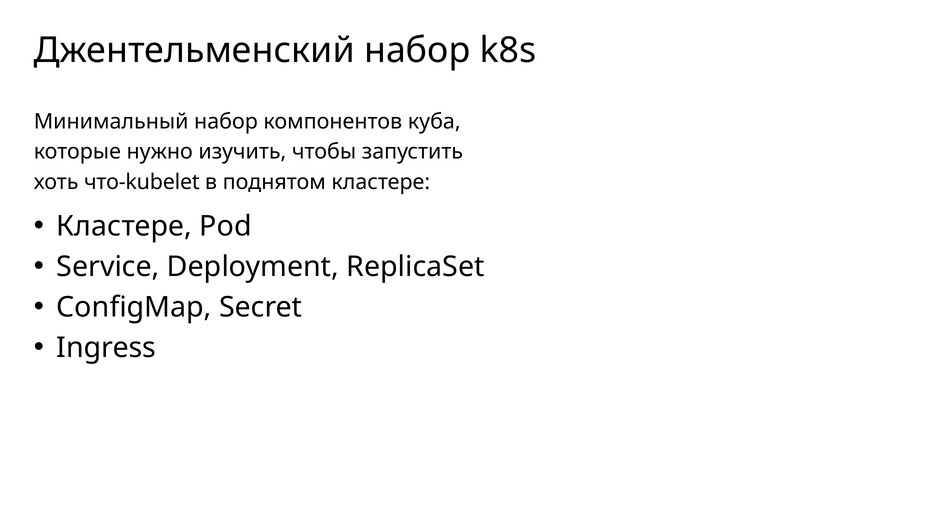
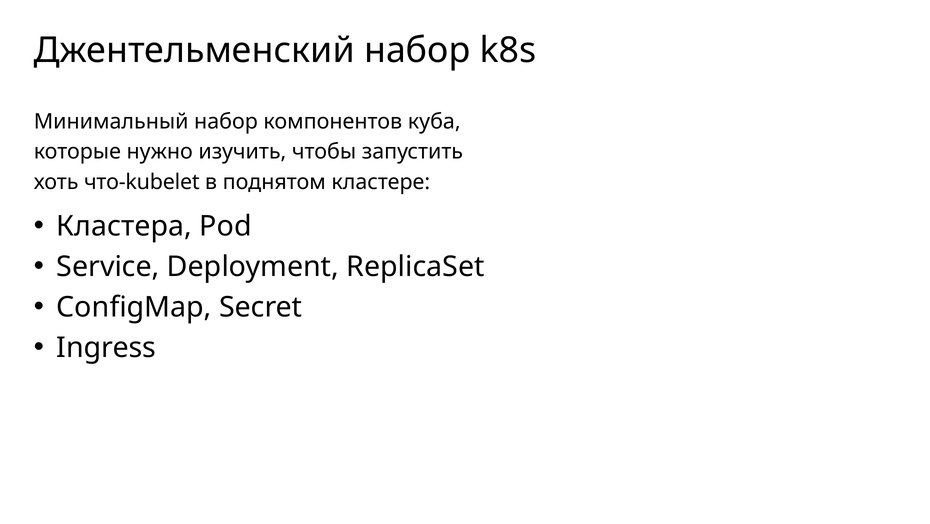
Кластере at (124, 226): Кластере -> Кластера
